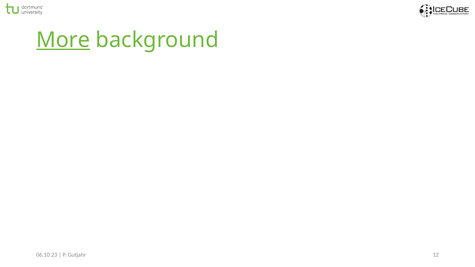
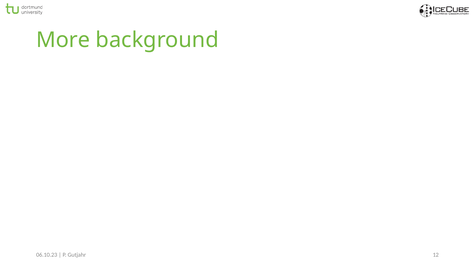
More underline: present -> none
